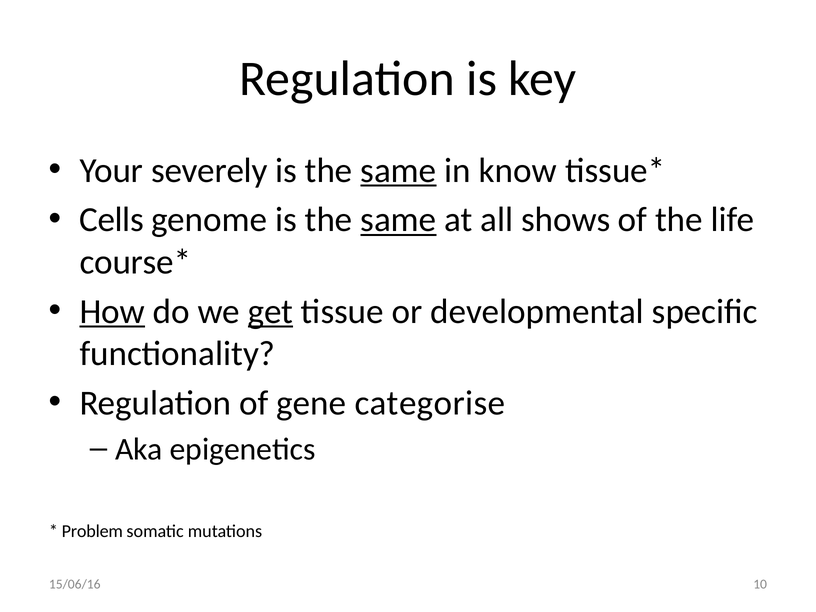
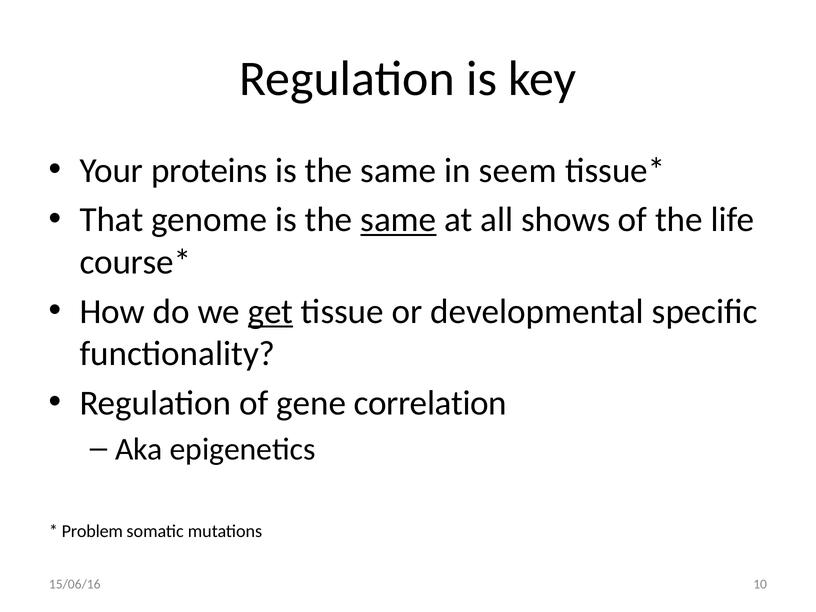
severely: severely -> proteins
same at (398, 170) underline: present -> none
know: know -> seem
Cells: Cells -> That
How underline: present -> none
categorise: categorise -> correlation
